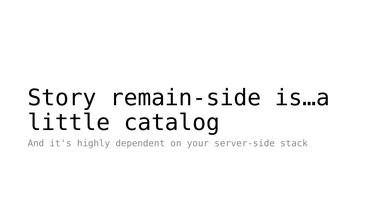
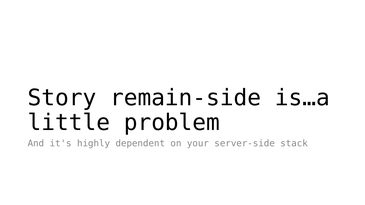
catalog: catalog -> problem
